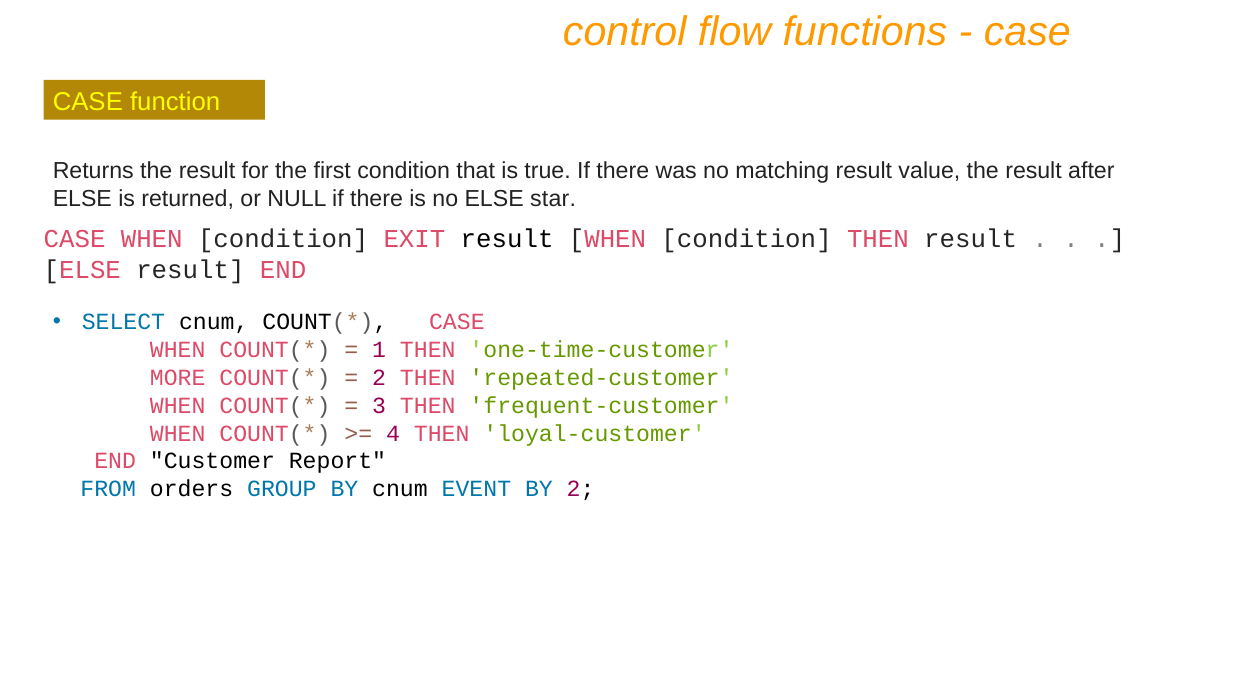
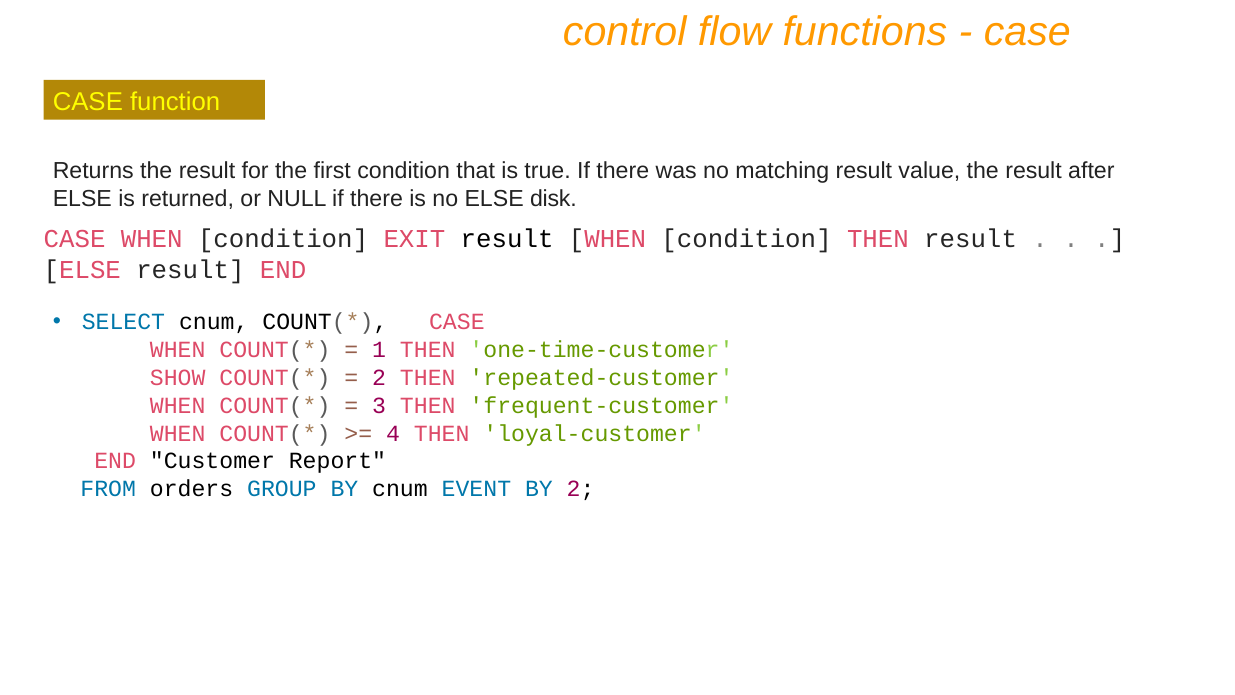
star: star -> disk
MORE: MORE -> SHOW
